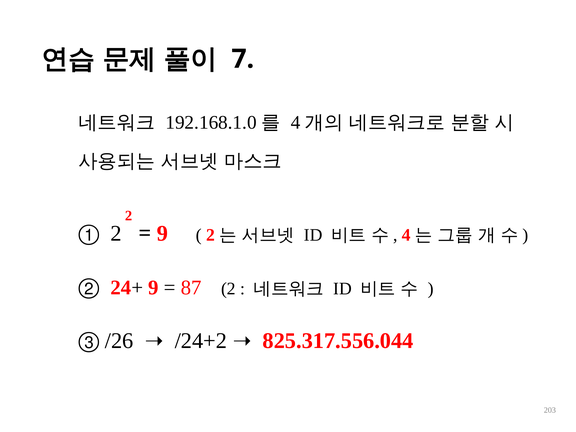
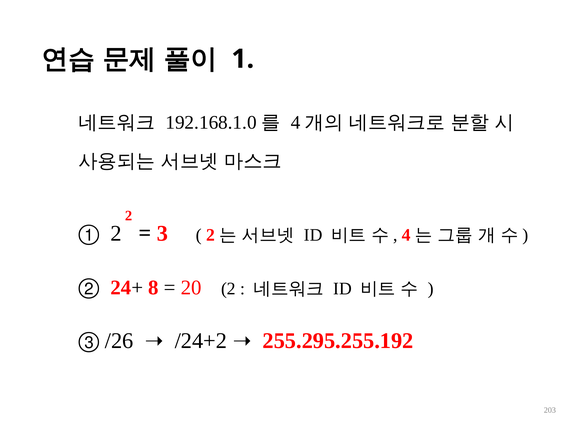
7: 7 -> 1
9 at (162, 233): 9 -> 3
24+ 9: 9 -> 8
87: 87 -> 20
825.317.556.044: 825.317.556.044 -> 255.295.255.192
